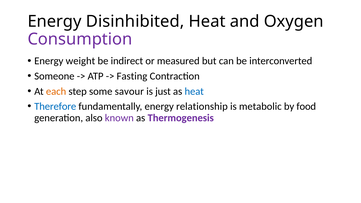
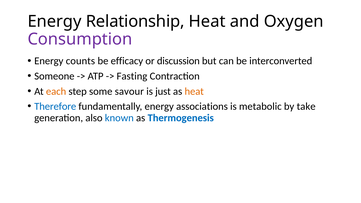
Disinhibited: Disinhibited -> Relationship
weight: weight -> counts
indirect: indirect -> efficacy
measured: measured -> discussion
heat at (194, 91) colour: blue -> orange
relationship: relationship -> associations
food: food -> take
known colour: purple -> blue
Thermogenesis colour: purple -> blue
